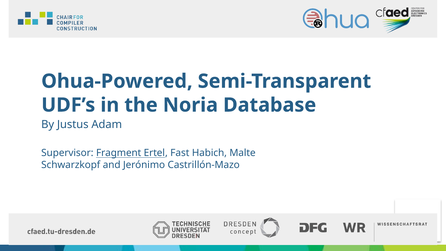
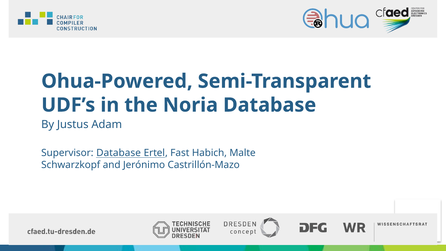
Supervisor Fragment: Fragment -> Database
